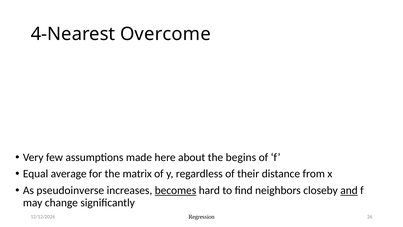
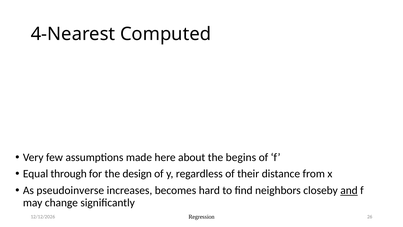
Overcome: Overcome -> Computed
average: average -> through
matrix: matrix -> design
becomes underline: present -> none
